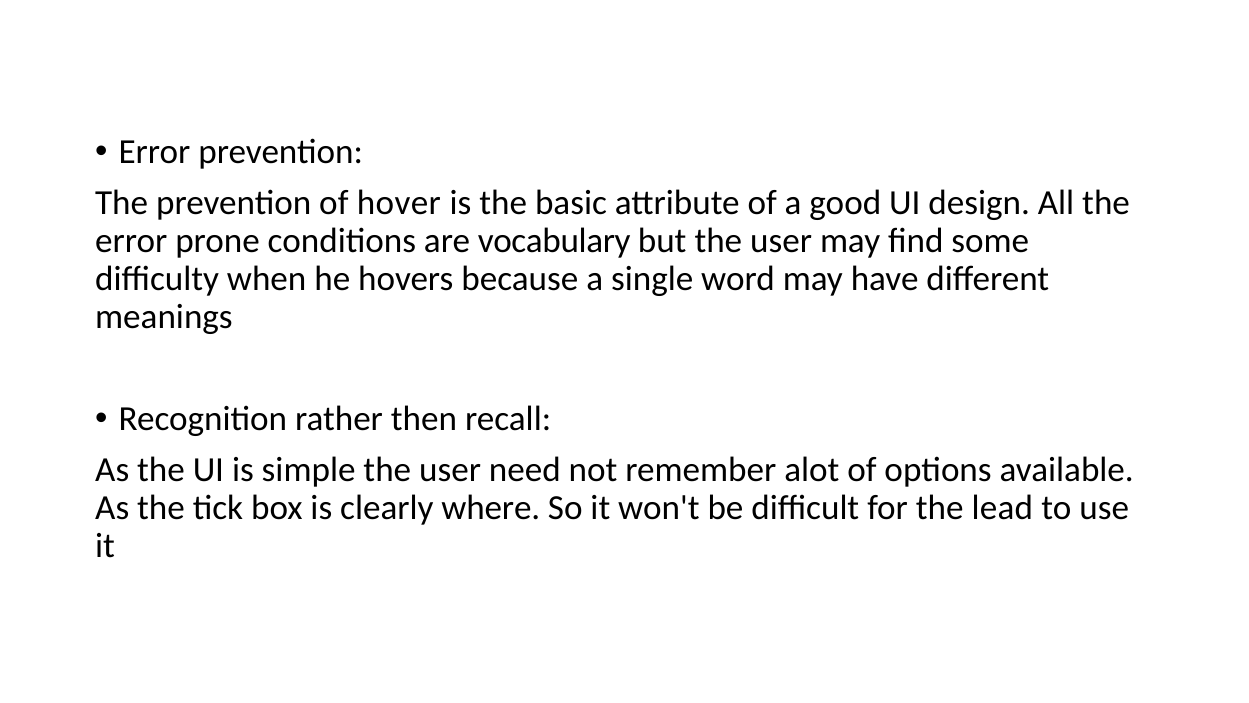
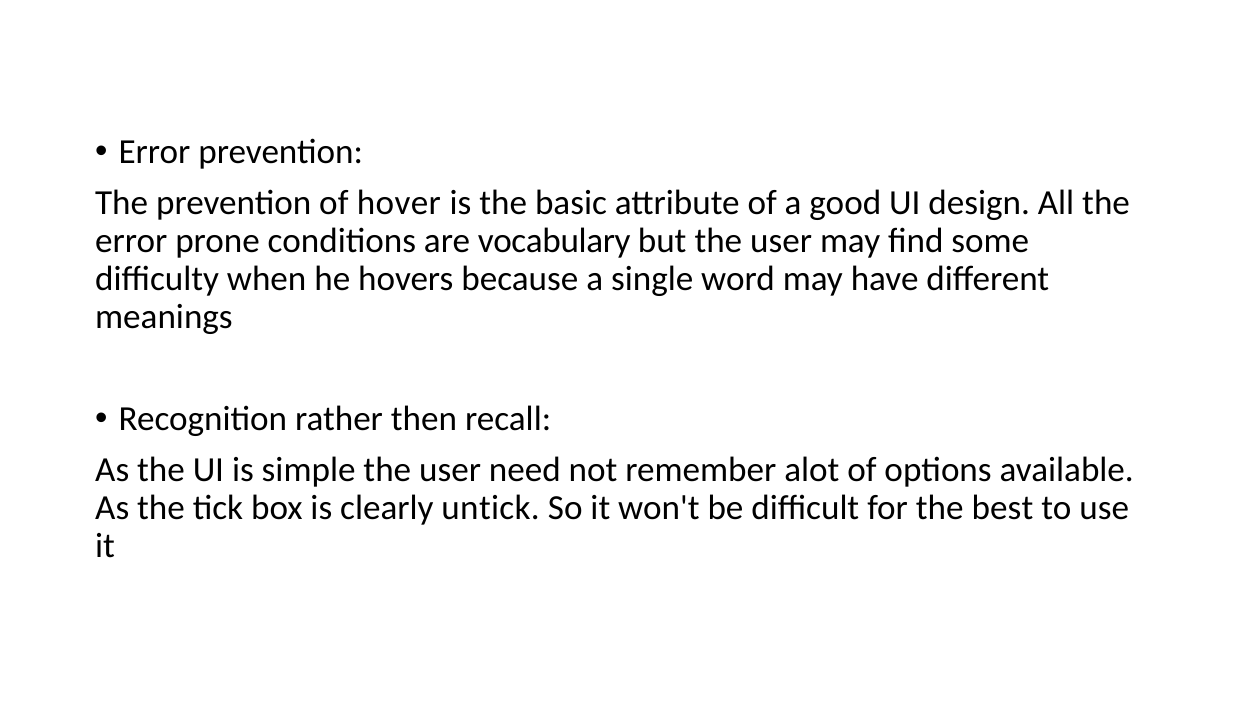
where: where -> untick
lead: lead -> best
